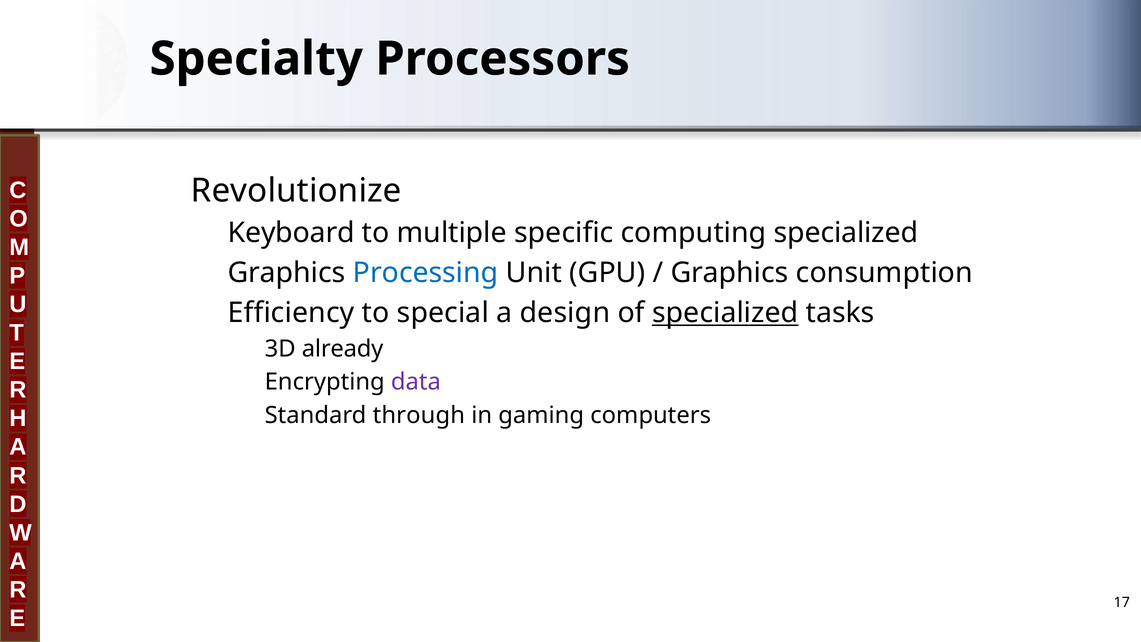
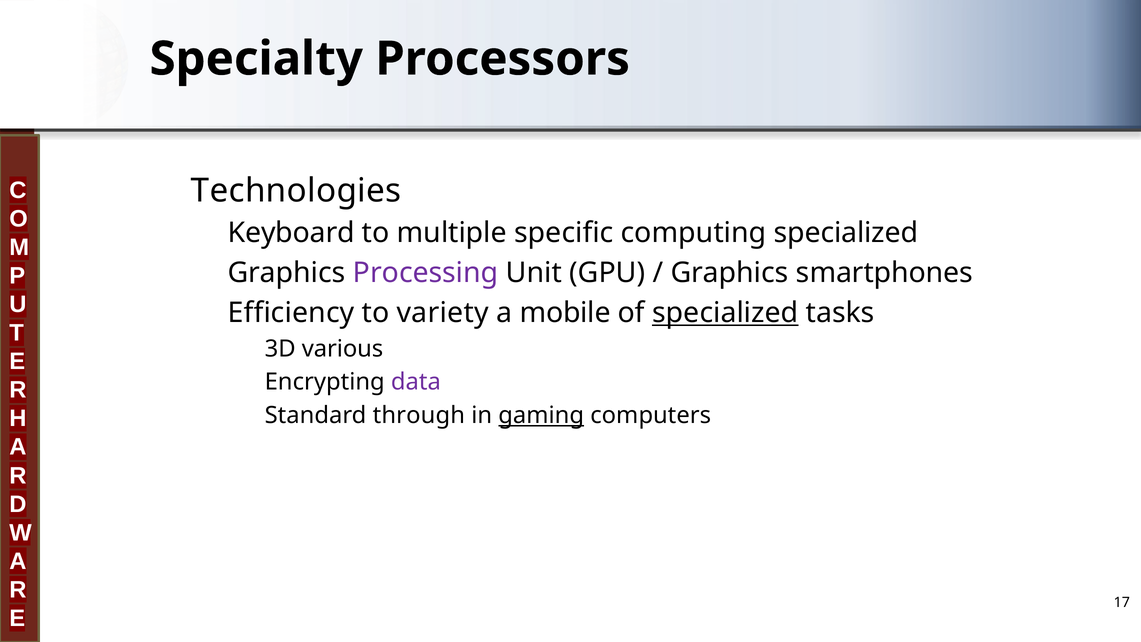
Revolutionize: Revolutionize -> Technologies
Processing colour: blue -> purple
consumption: consumption -> smartphones
special: special -> variety
design: design -> mobile
already: already -> various
gaming underline: none -> present
